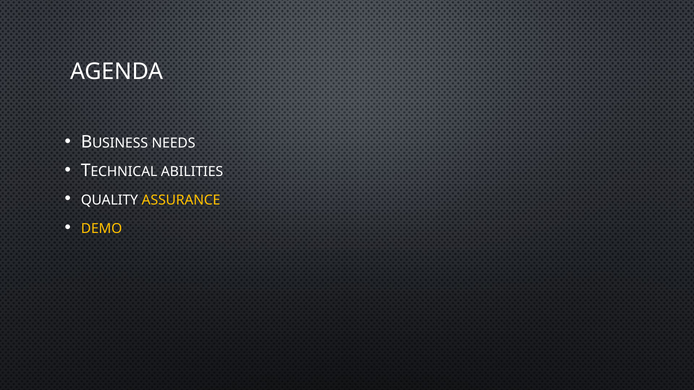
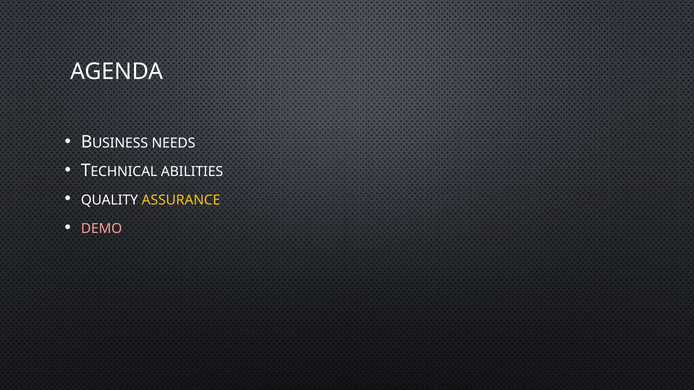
DEMO colour: yellow -> pink
